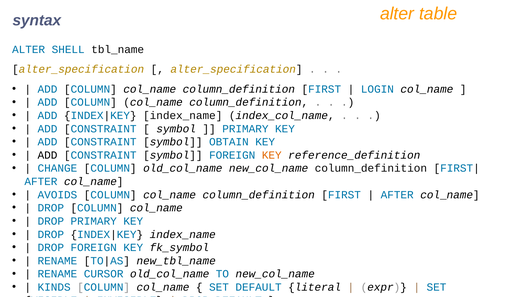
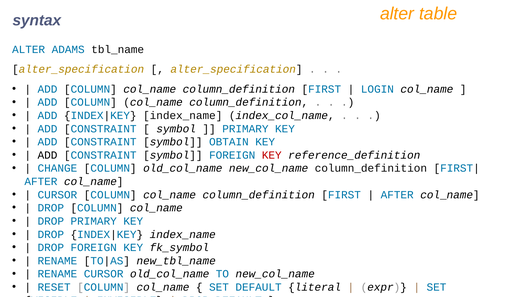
SHELL: SHELL -> ADAMS
KEY at (272, 155) colour: orange -> red
AVOIDS at (57, 194): AVOIDS -> CURSOR
KINDS: KINDS -> RESET
